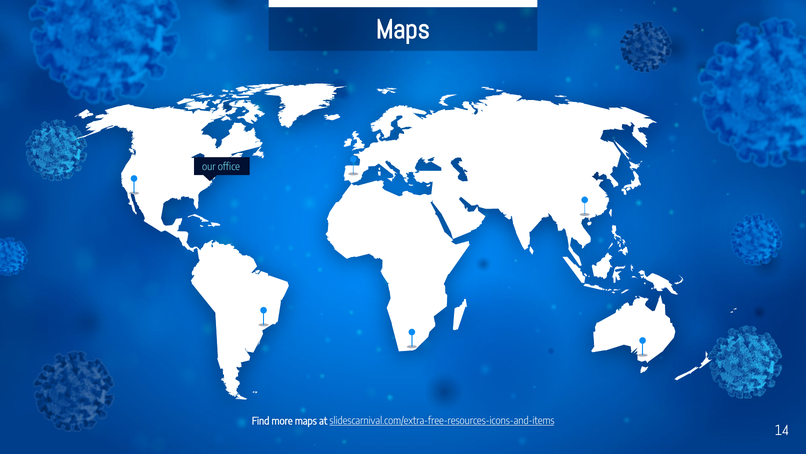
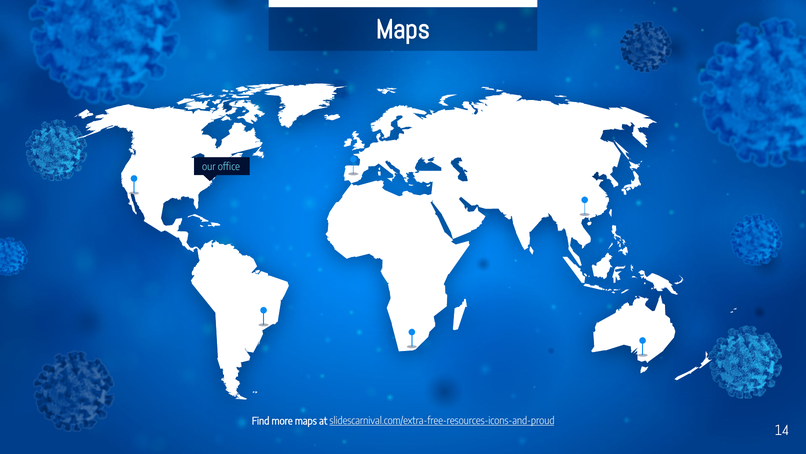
slidescarnival.com/extra-free-resources-icons-and-items: slidescarnival.com/extra-free-resources-icons-and-items -> slidescarnival.com/extra-free-resources-icons-and-proud
